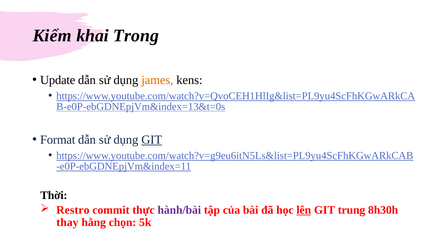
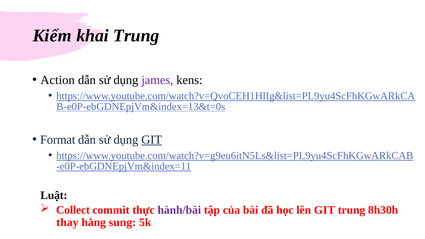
khai Trong: Trong -> Trung
Update: Update -> Action
james colour: orange -> purple
Thời: Thời -> Luật
Restro: Restro -> Collect
lên underline: present -> none
chọn: chọn -> sung
